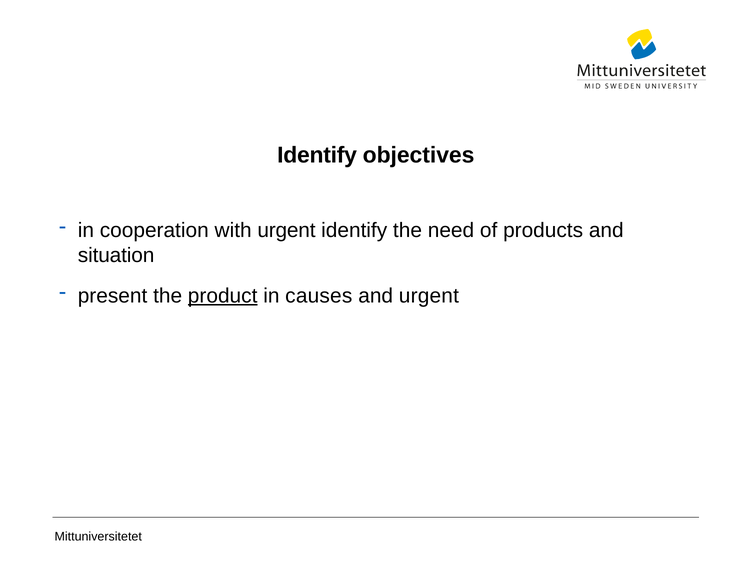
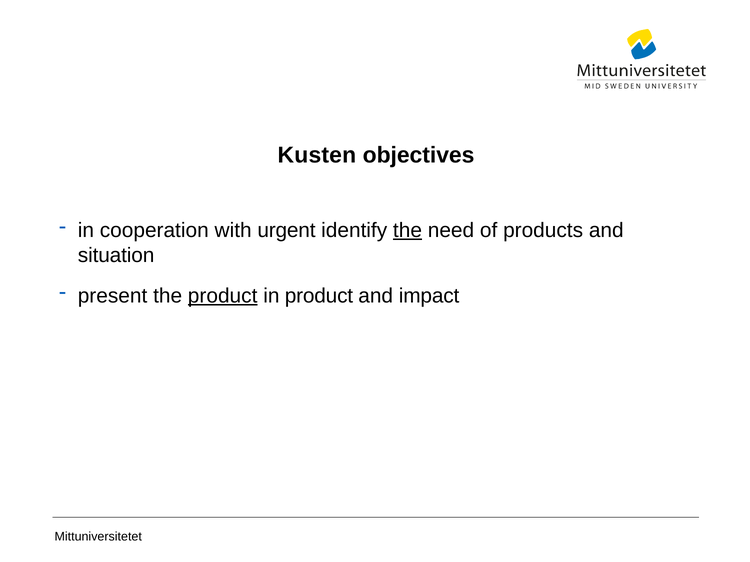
Identify at (317, 155): Identify -> Kusten
the at (407, 230) underline: none -> present
in causes: causes -> product
and urgent: urgent -> impact
